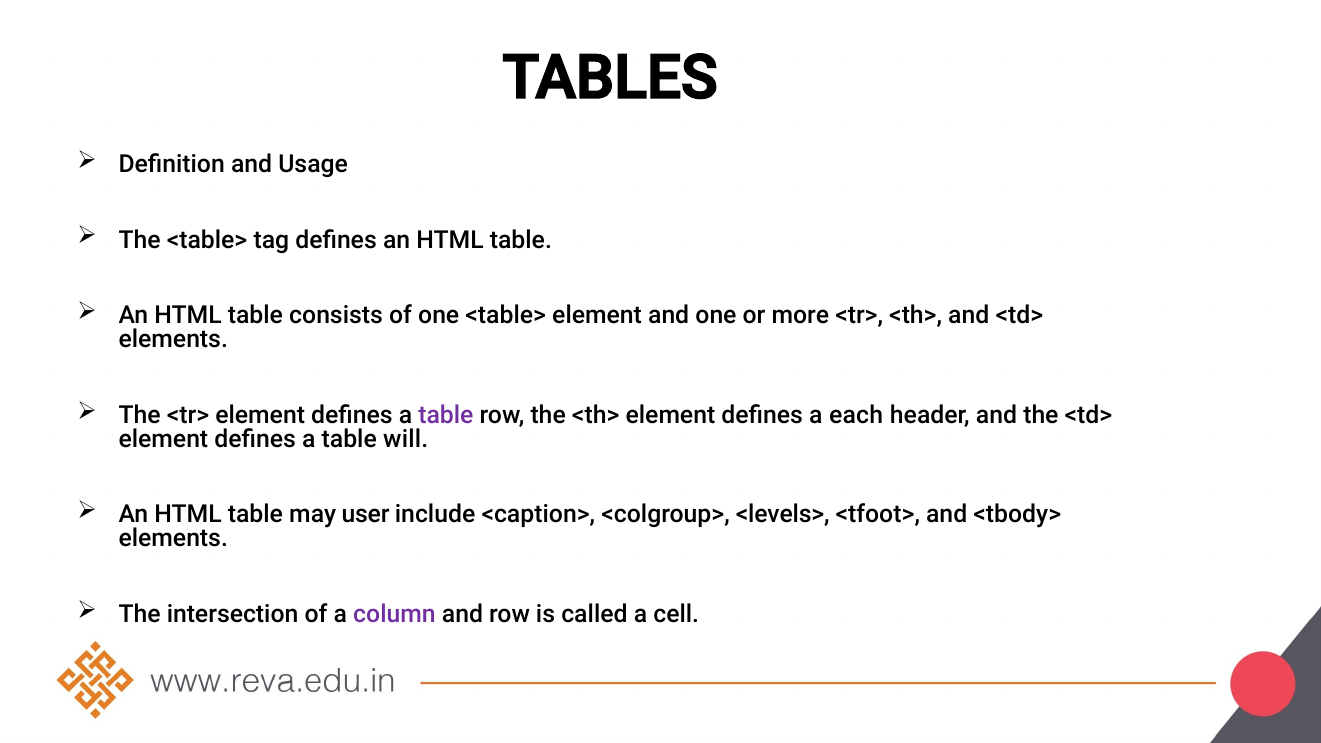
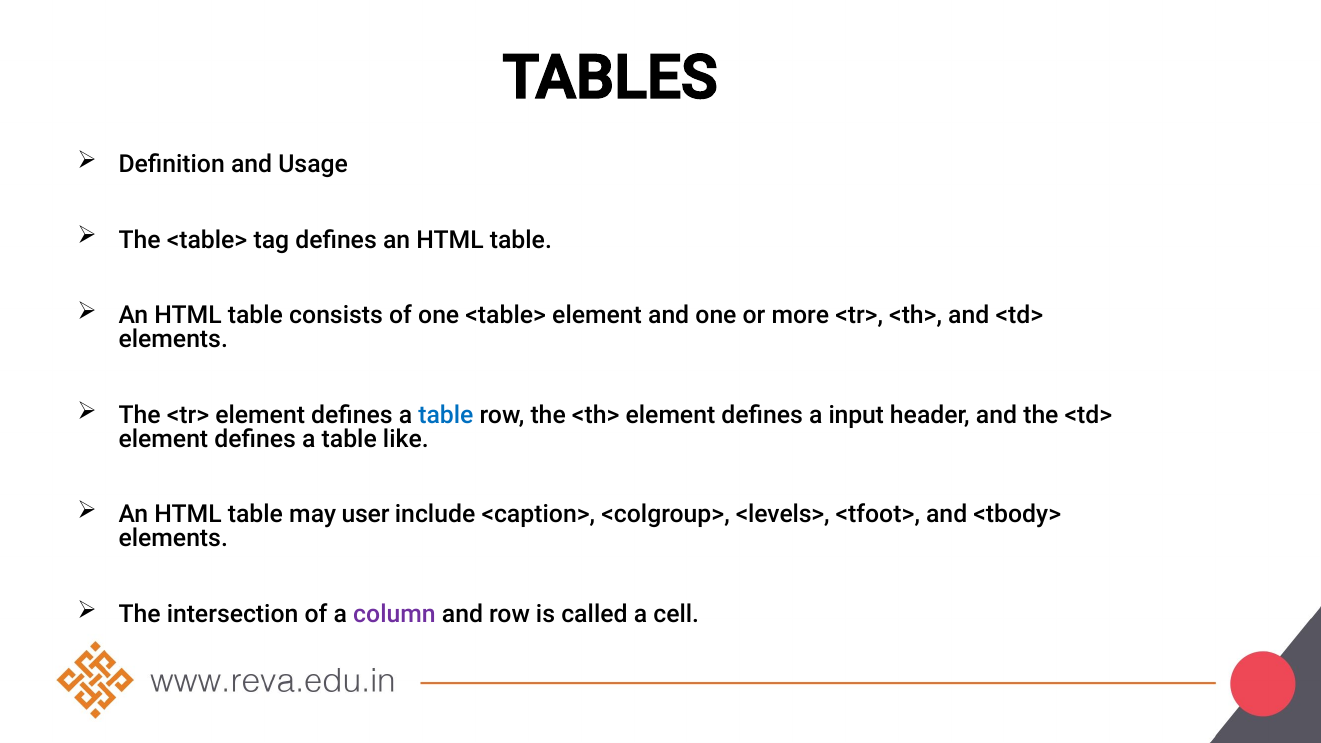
table at (446, 415) colour: purple -> blue
each: each -> input
will: will -> like
